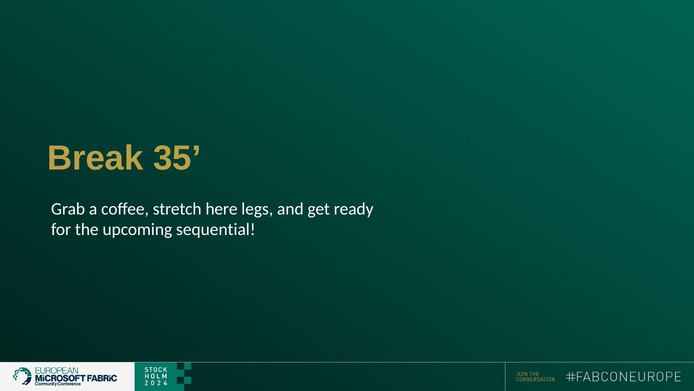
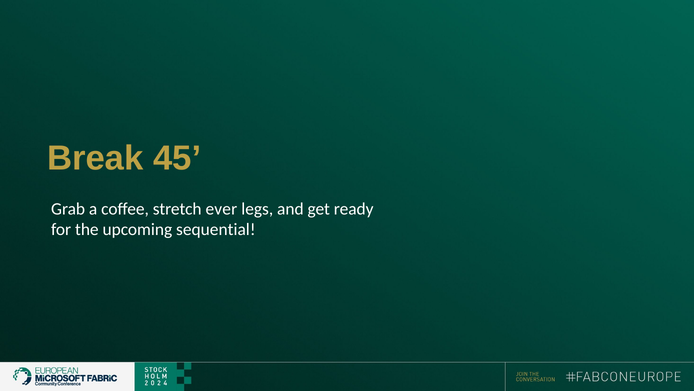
35: 35 -> 45
here: here -> ever
